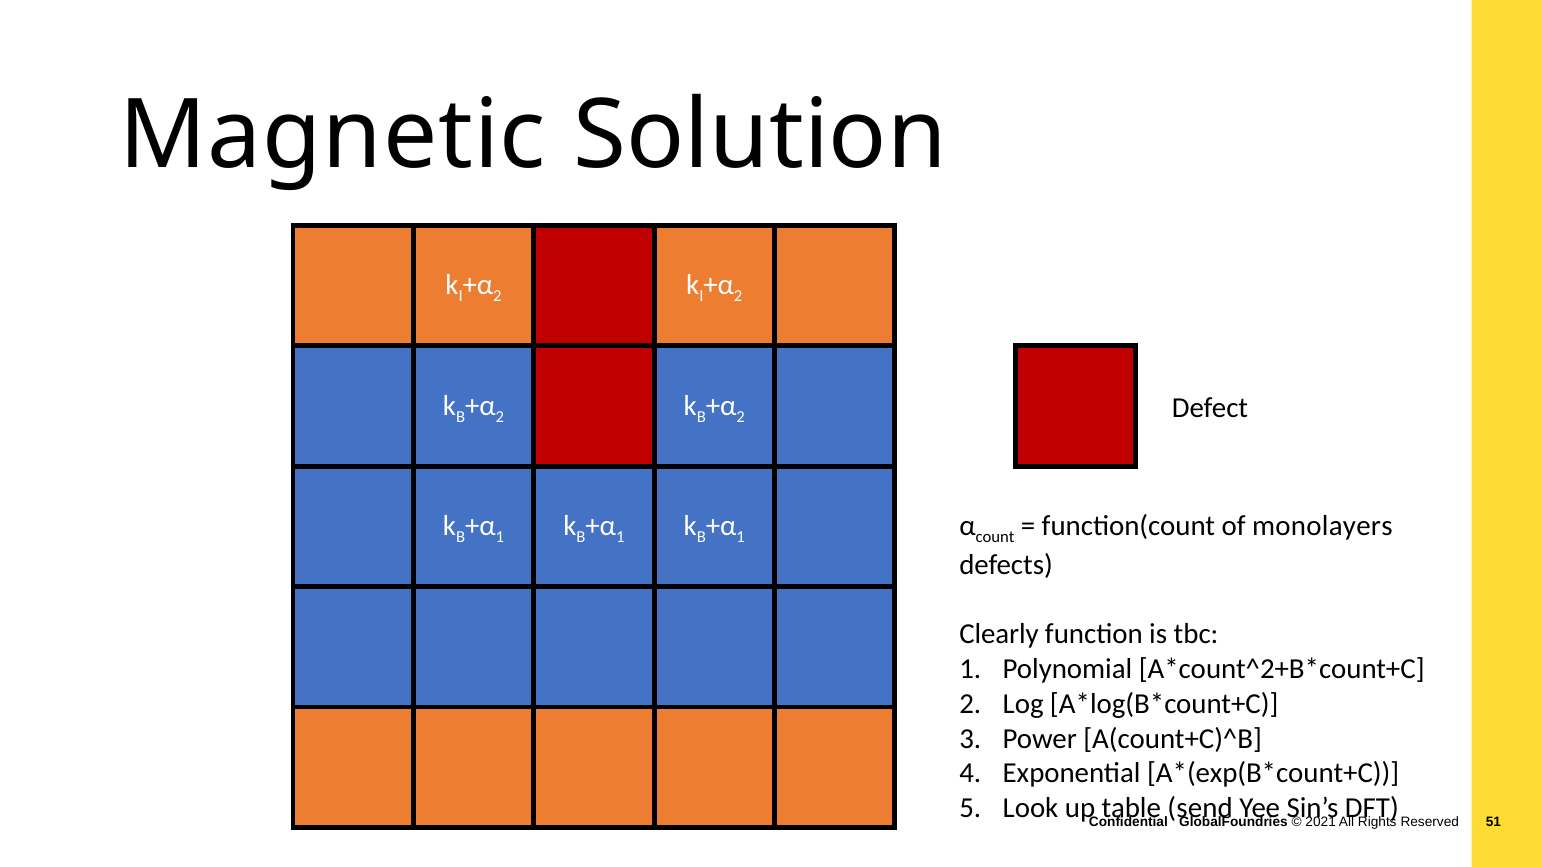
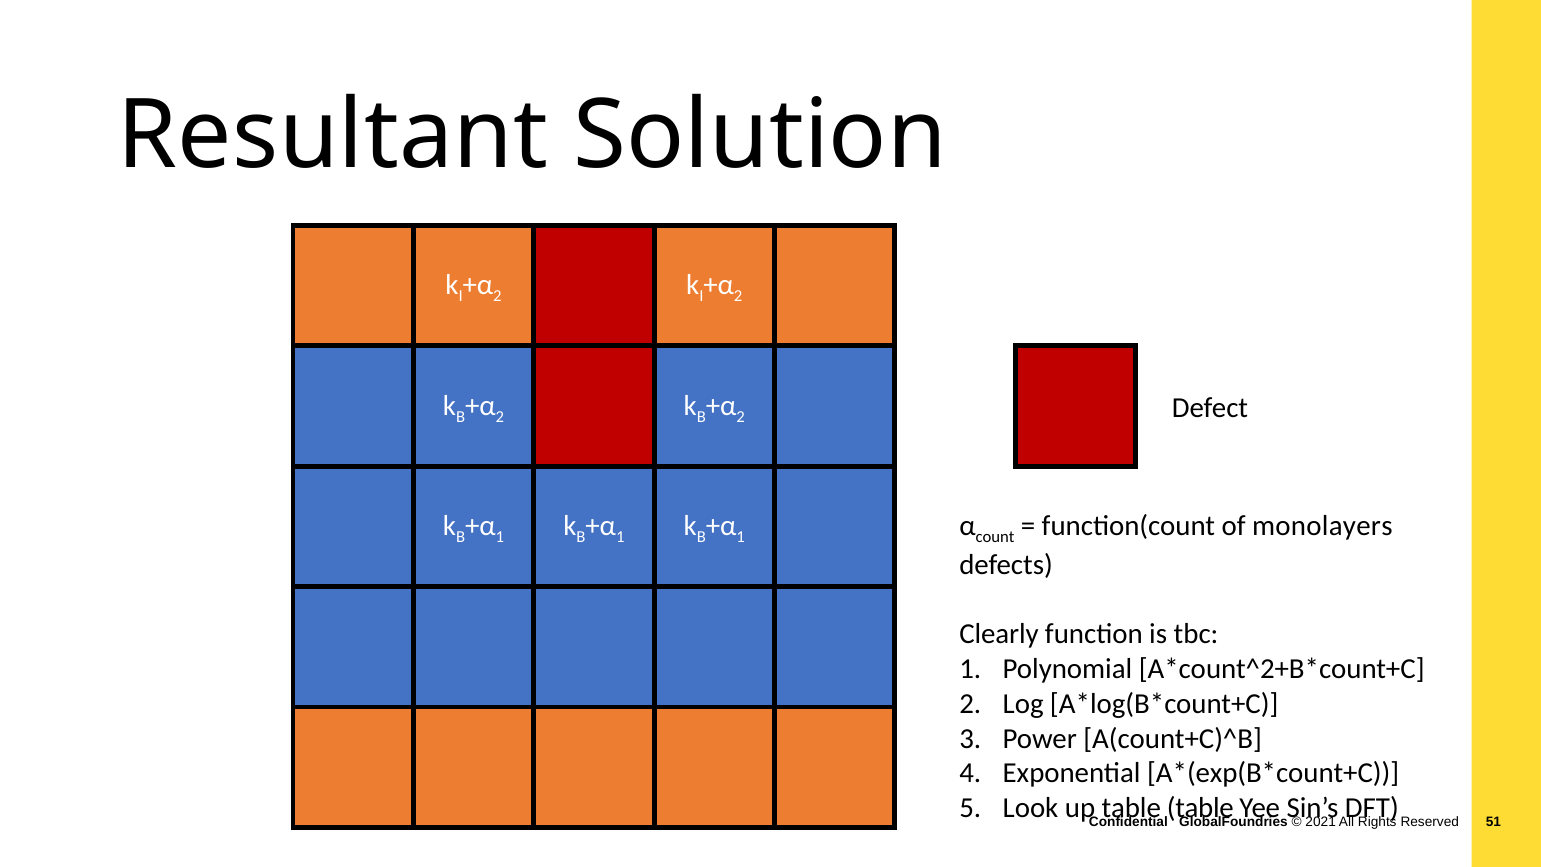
Magnetic: Magnetic -> Resultant
send at (1200, 808): send -> table
